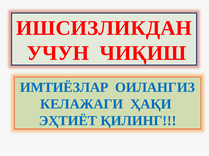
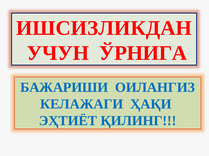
ЧИҚИШ: ЧИҚИШ -> ЎРНИГА
ИМТИЁЗЛАР: ИМТИЁЗЛАР -> БАЖАРИШИ
